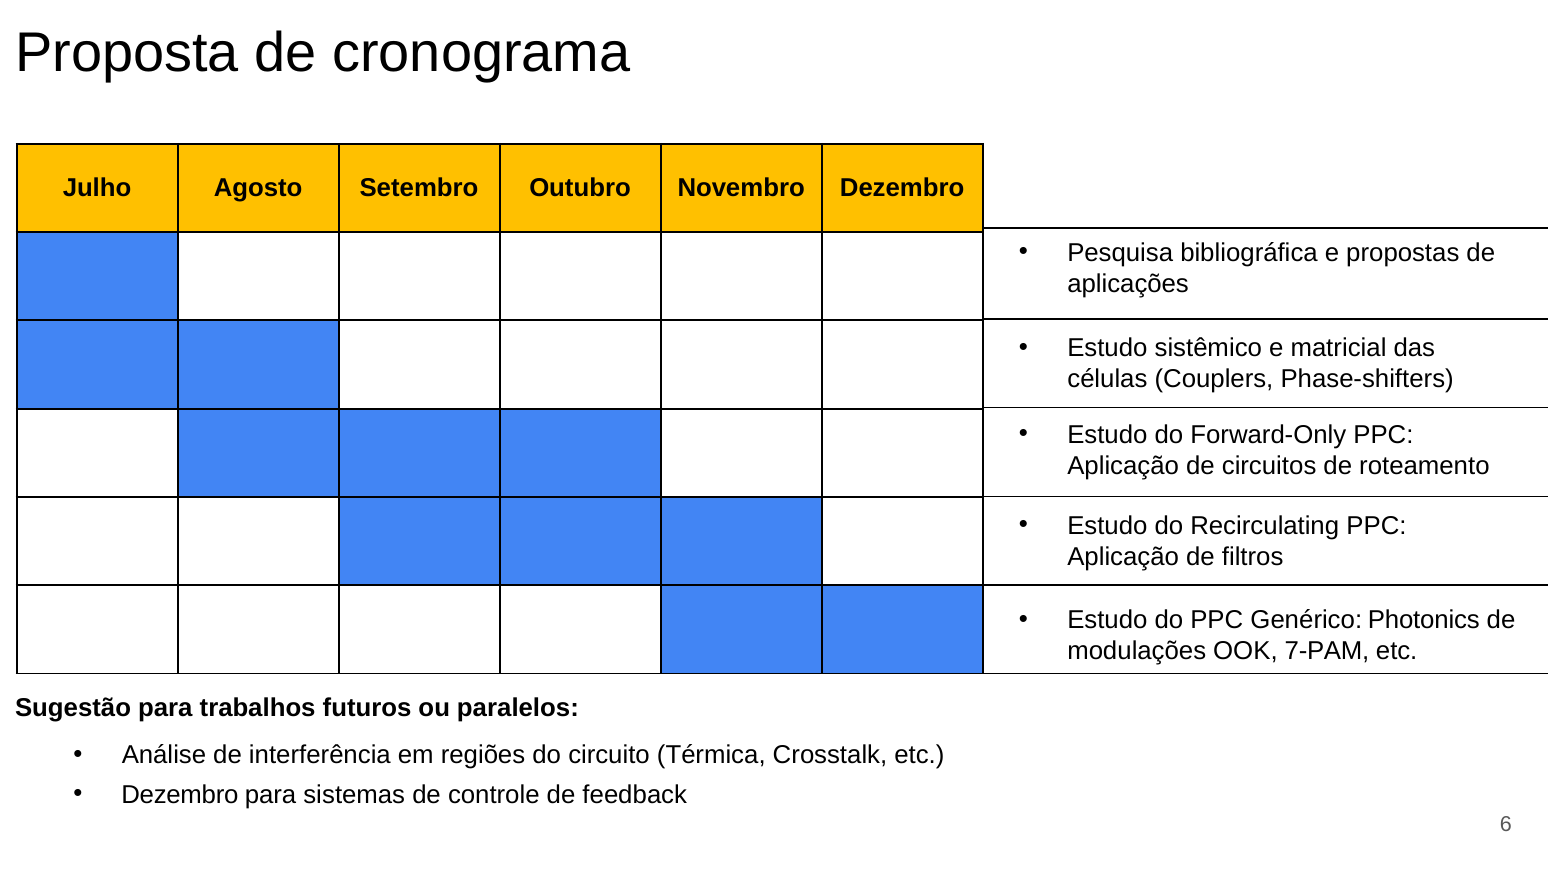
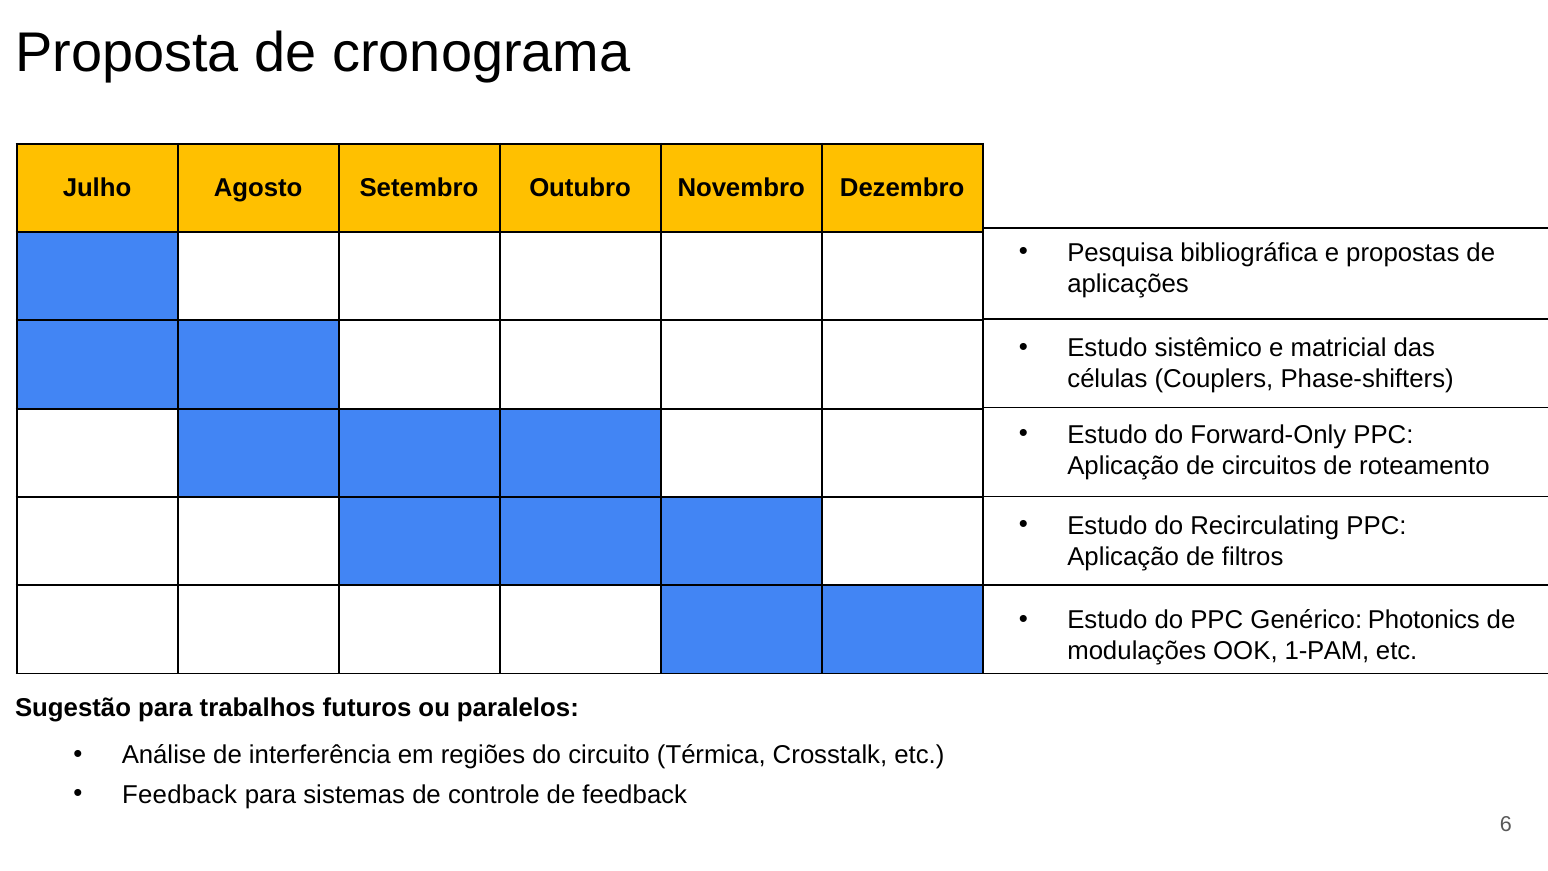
7-PAM: 7-PAM -> 1-PAM
Dezembro at (180, 795): Dezembro -> Feedback
